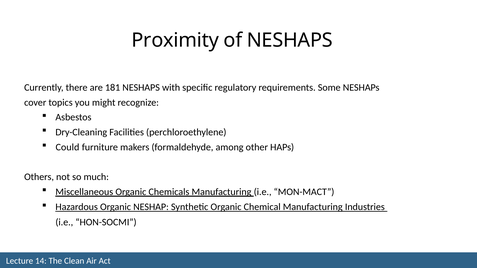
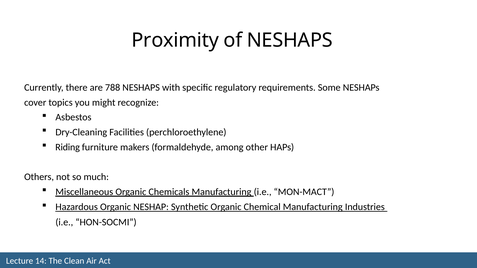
181: 181 -> 788
Could: Could -> Riding
